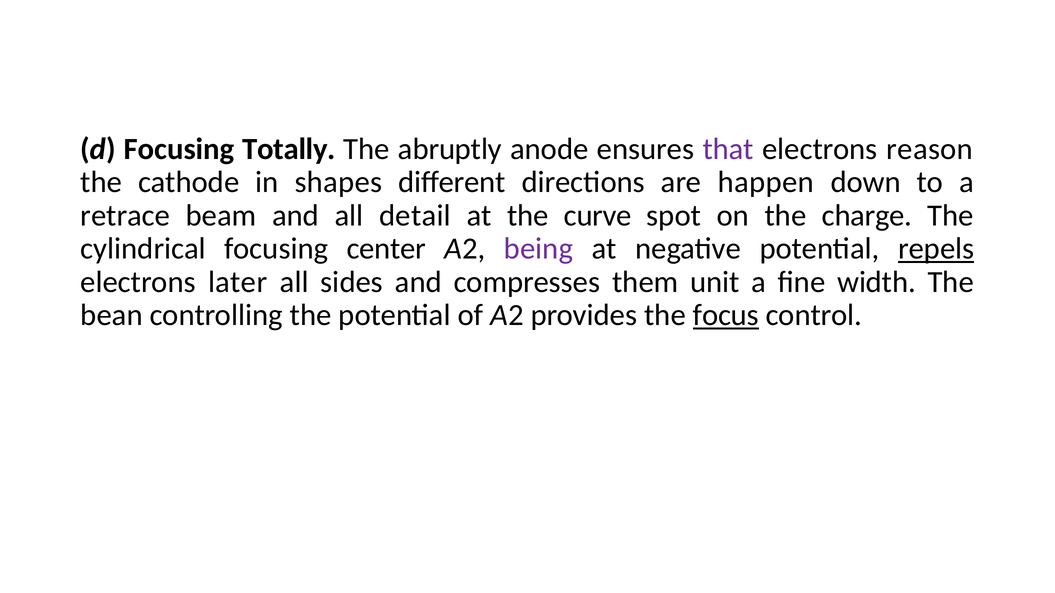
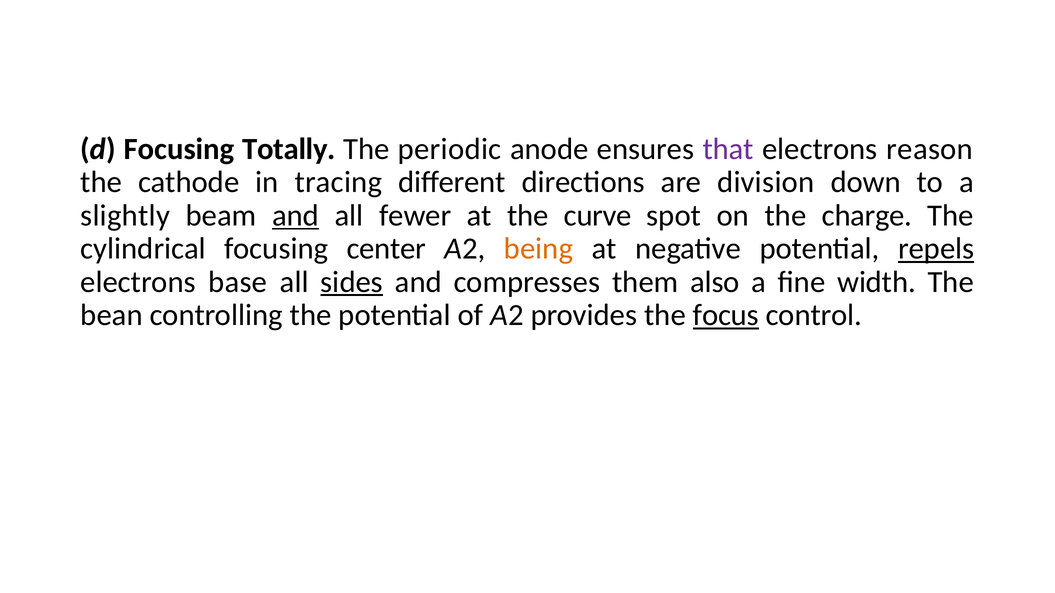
abruptly: abruptly -> periodic
shapes: shapes -> tracing
happen: happen -> division
retrace: retrace -> slightly
and at (296, 216) underline: none -> present
detail: detail -> fewer
being colour: purple -> orange
later: later -> base
sides underline: none -> present
unit: unit -> also
